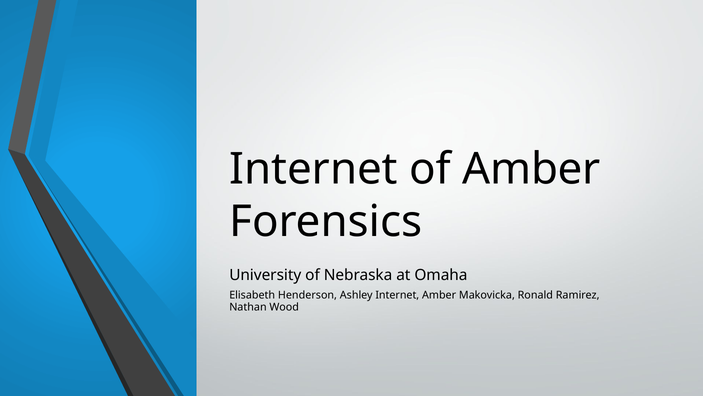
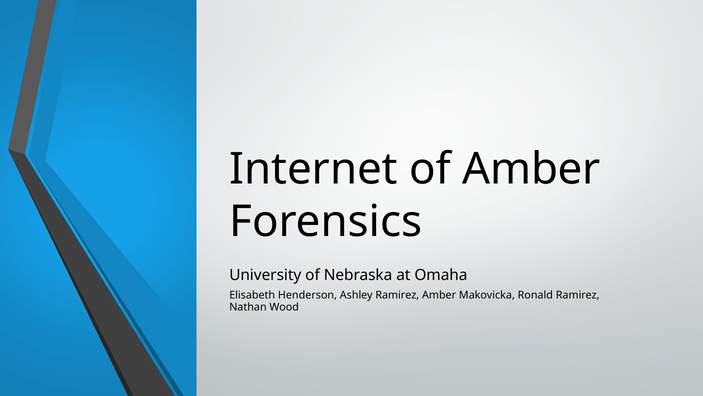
Ashley Internet: Internet -> Ramirez
